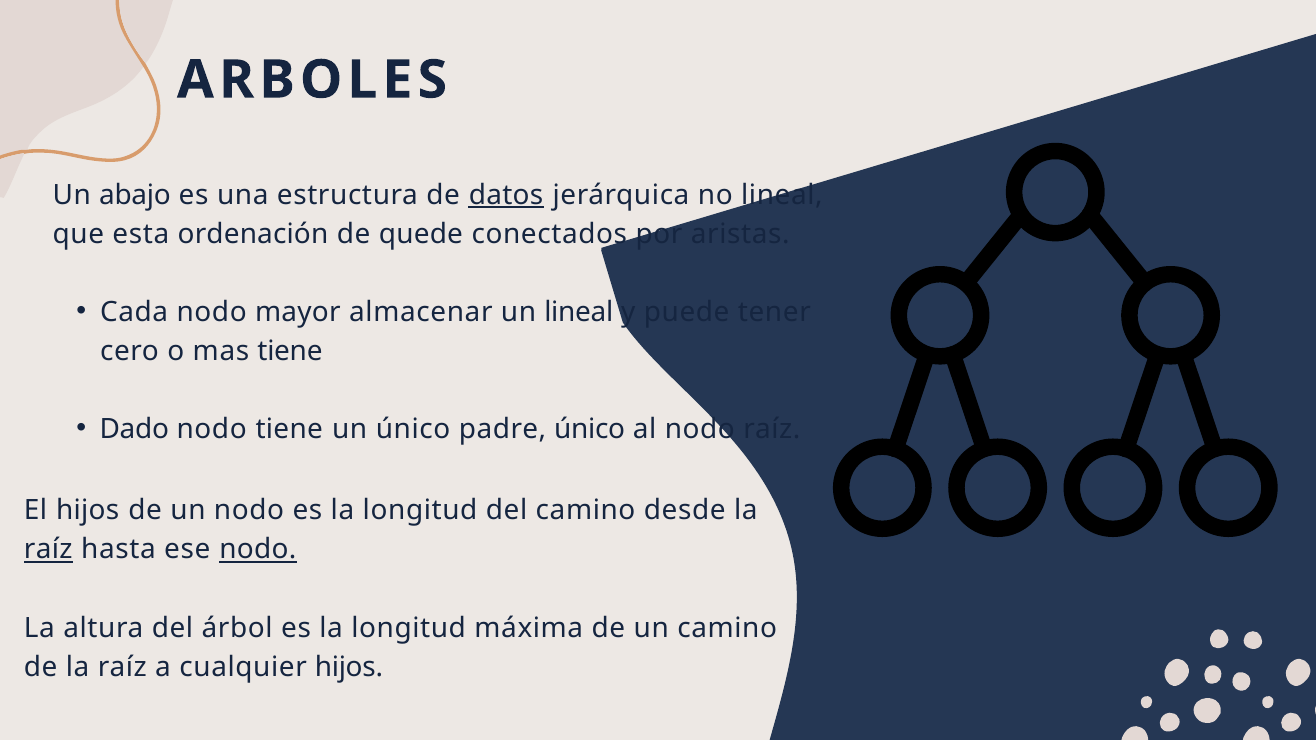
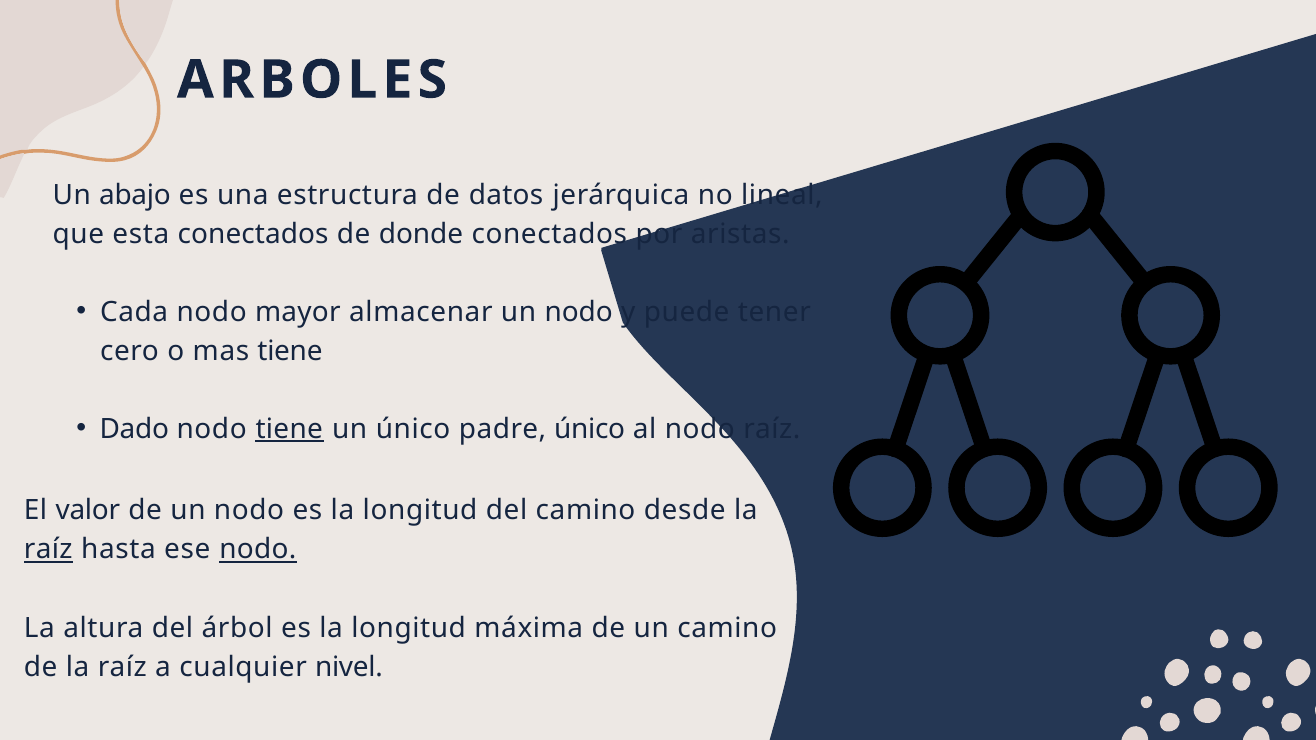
datos underline: present -> none
esta ordenación: ordenación -> conectados
quede: quede -> donde
almacenar un lineal: lineal -> nodo
tiene at (289, 429) underline: none -> present
El hijos: hijos -> valor
cualquier hijos: hijos -> nivel
